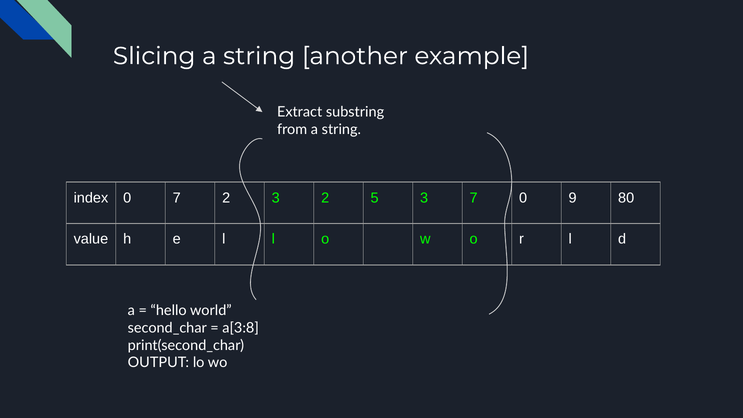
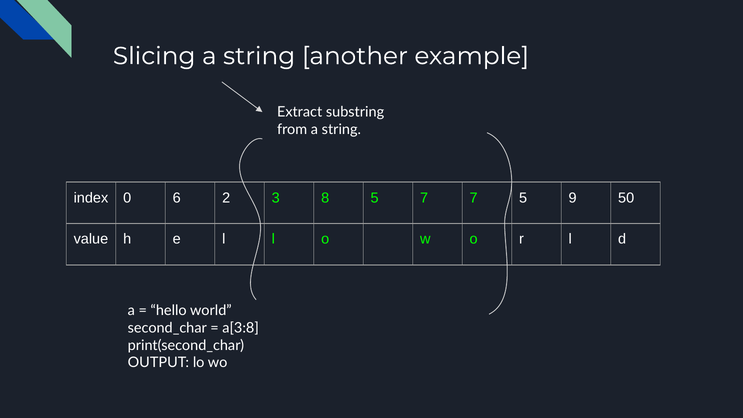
0 7: 7 -> 6
3 2: 2 -> 8
5 3: 3 -> 7
7 0: 0 -> 5
80: 80 -> 50
